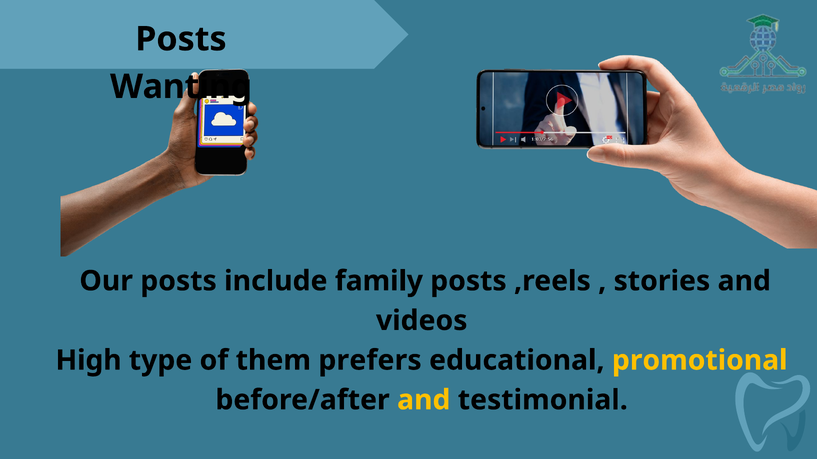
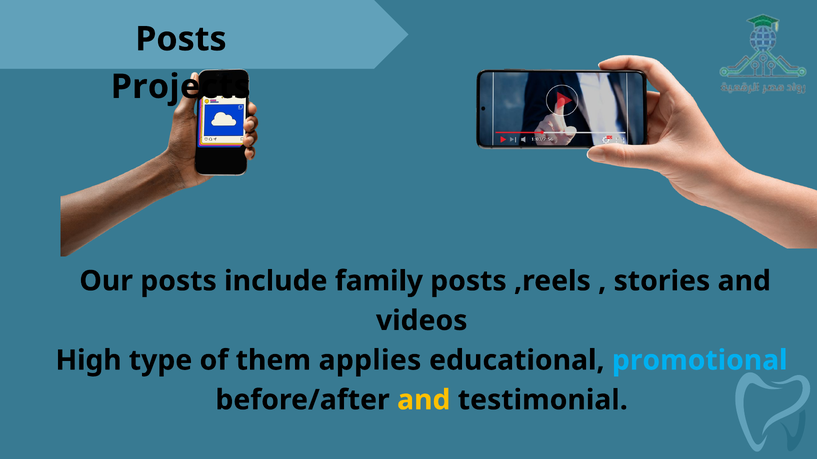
Wanting: Wanting -> Projects
prefers: prefers -> applies
promotional colour: yellow -> light blue
